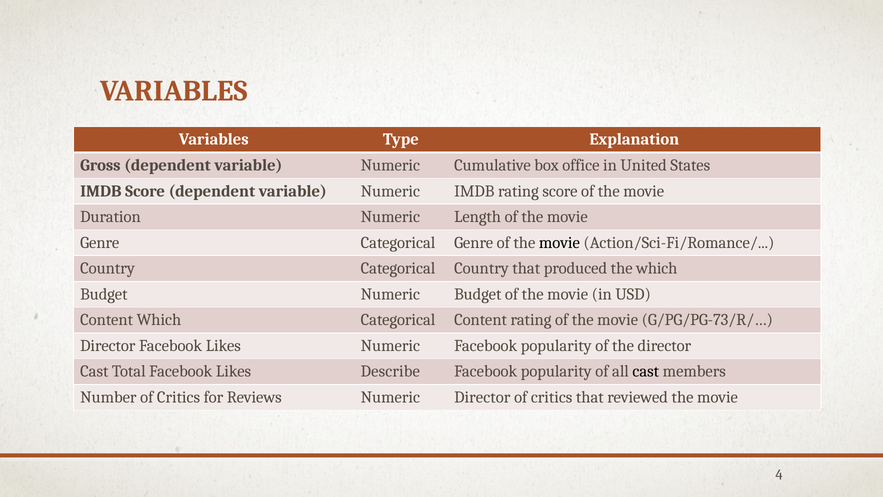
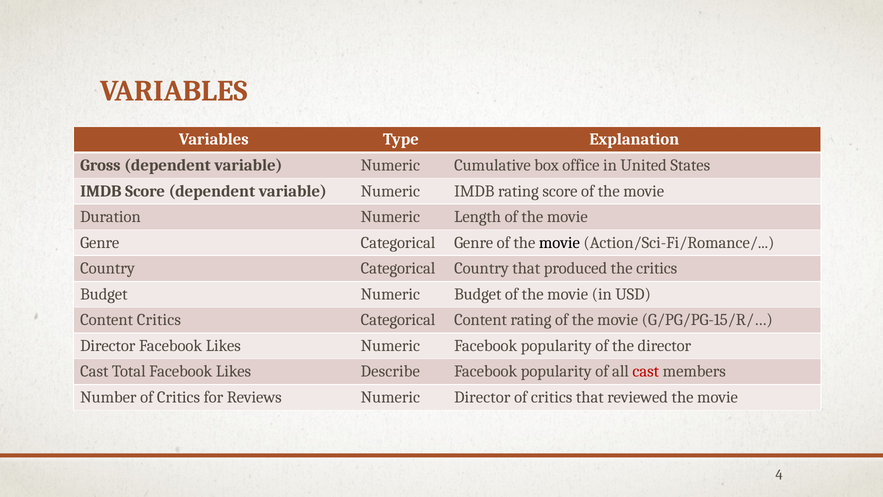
the which: which -> critics
Content Which: Which -> Critics
G/PG/PG-73/R/…: G/PG/PG-73/R/… -> G/PG/PG-15/R/…
cast at (646, 371) colour: black -> red
